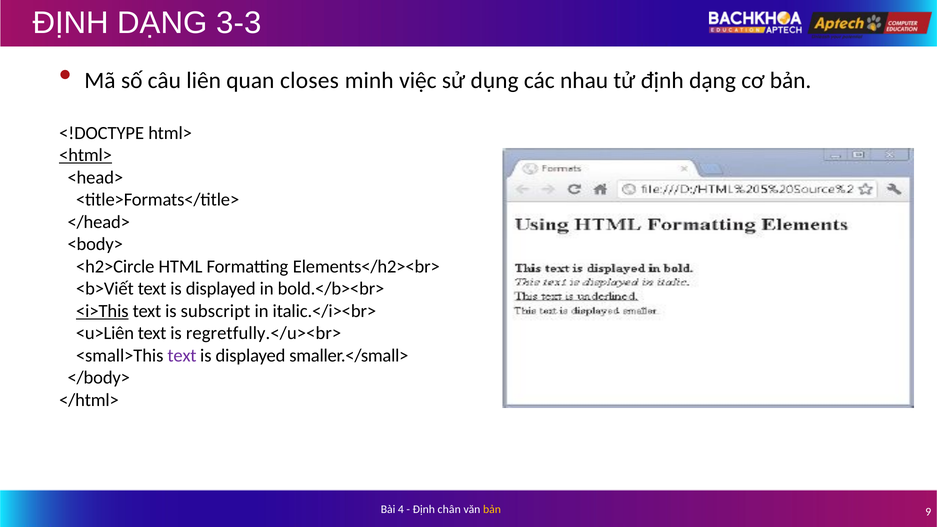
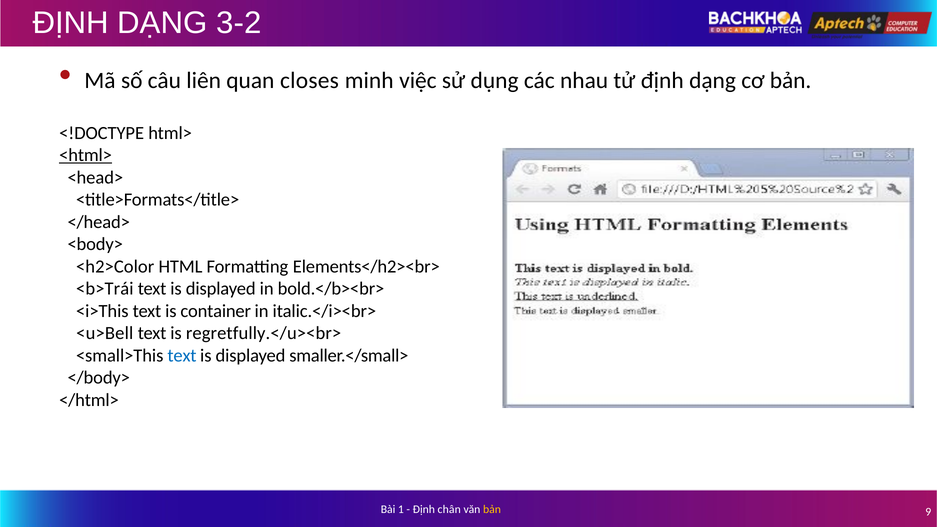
3-3: 3-3 -> 3-2
<h2>Circle: <h2>Circle -> <h2>Color
<b>Viết: <b>Viết -> <b>Trái
<i>This underline: present -> none
subscript: subscript -> container
<u>Liên: <u>Liên -> <u>Bell
text at (182, 355) colour: purple -> blue
4: 4 -> 1
